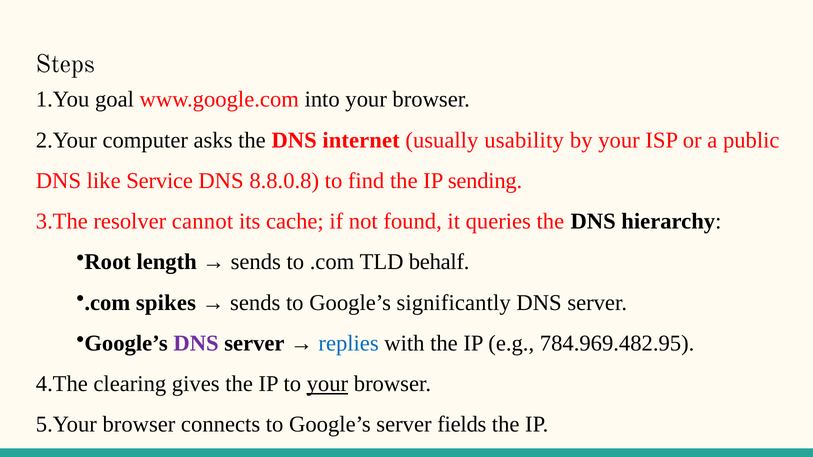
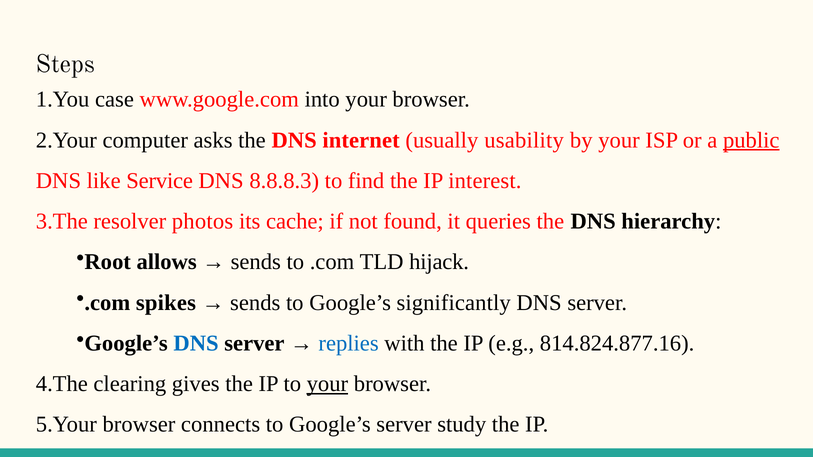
goal: goal -> case
public underline: none -> present
8.8.0.8: 8.8.0.8 -> 8.8.8.3
sending: sending -> interest
cannot: cannot -> photos
length: length -> allows
behalf: behalf -> hijack
DNS at (196, 344) colour: purple -> blue
784.969.482.95: 784.969.482.95 -> 814.824.877.16
fields: fields -> study
